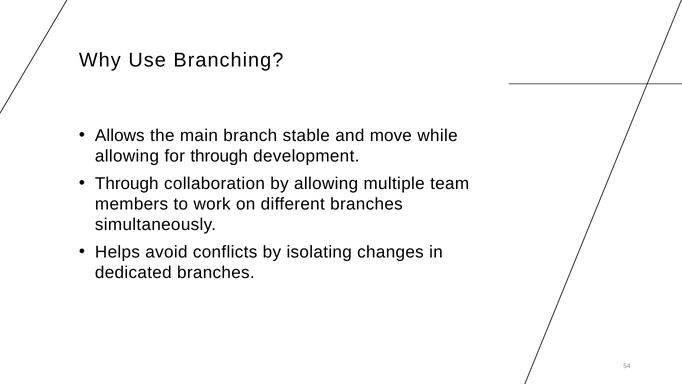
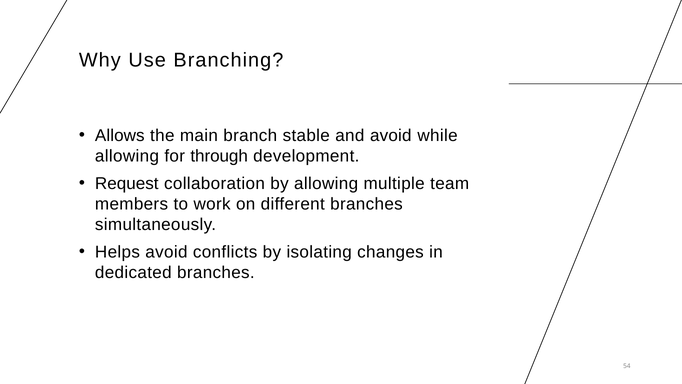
and move: move -> avoid
Through at (127, 183): Through -> Request
